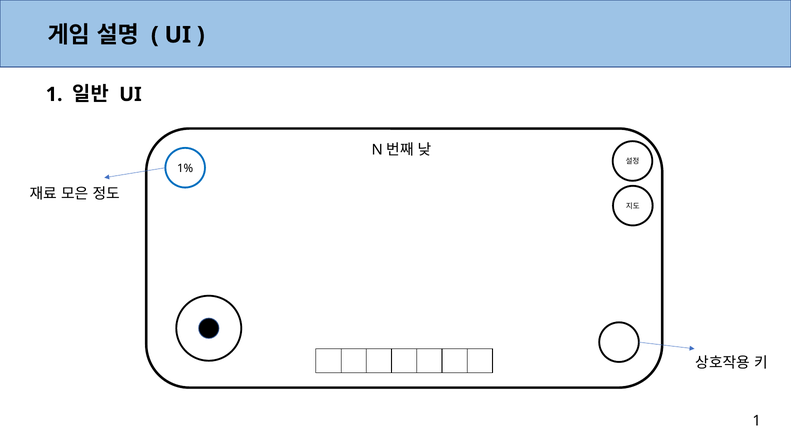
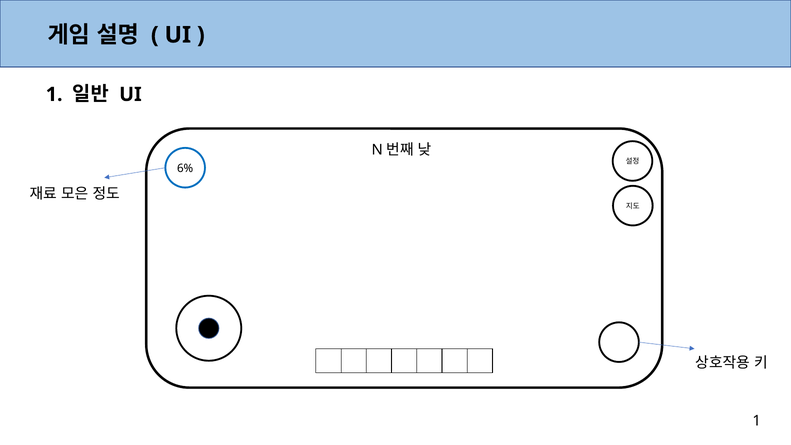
1%: 1% -> 6%
